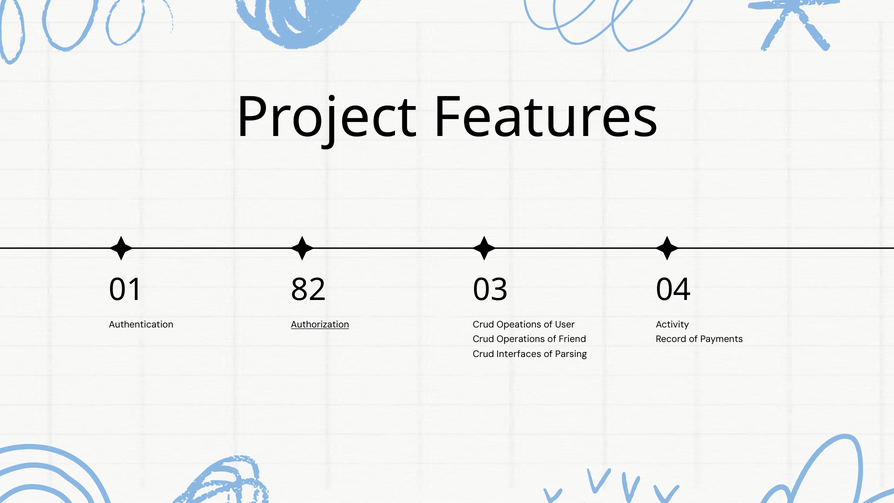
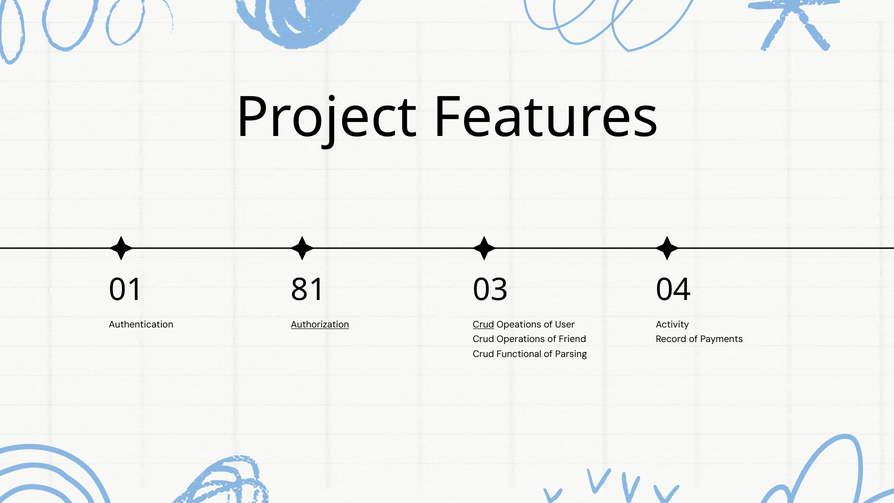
82: 82 -> 81
Crud at (483, 325) underline: none -> present
Interfaces: Interfaces -> Functional
